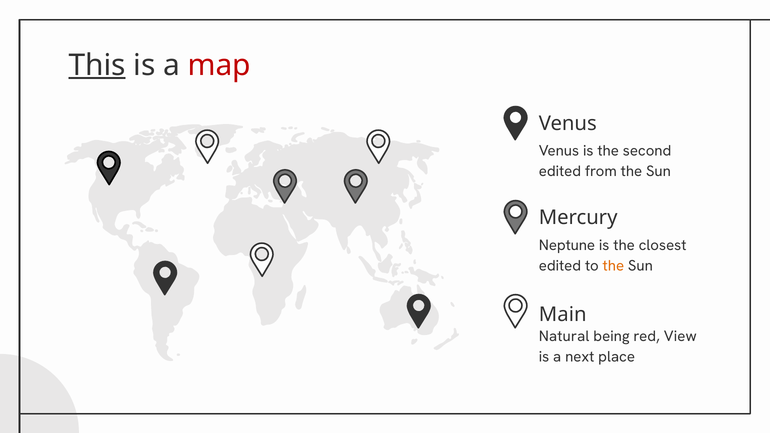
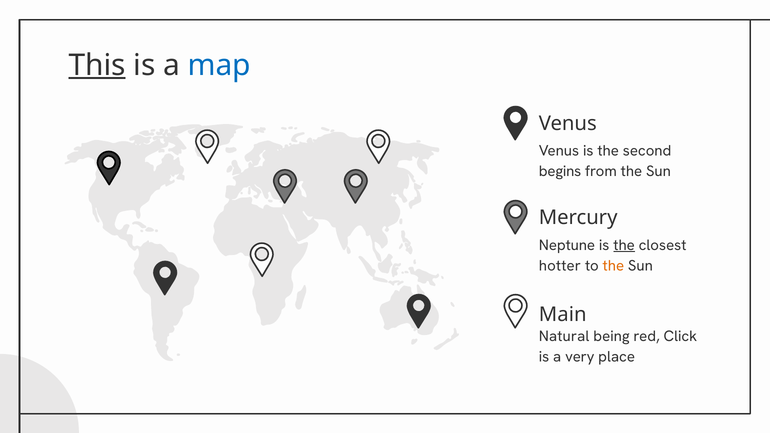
map colour: red -> blue
edited at (560, 172): edited -> begins
the at (624, 245) underline: none -> present
edited at (560, 266): edited -> hotter
View: View -> Click
next: next -> very
